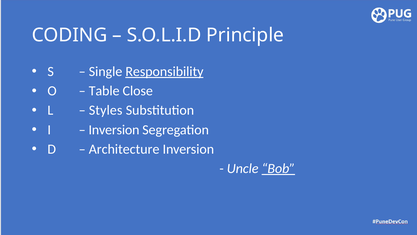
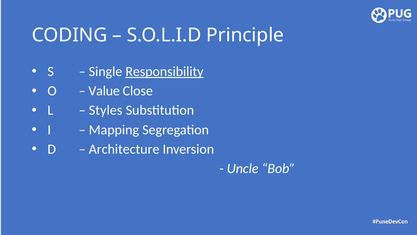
Table: Table -> Value
Inversion at (114, 130): Inversion -> Mapping
Bob underline: present -> none
